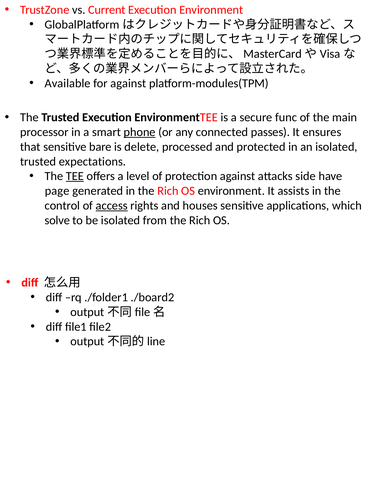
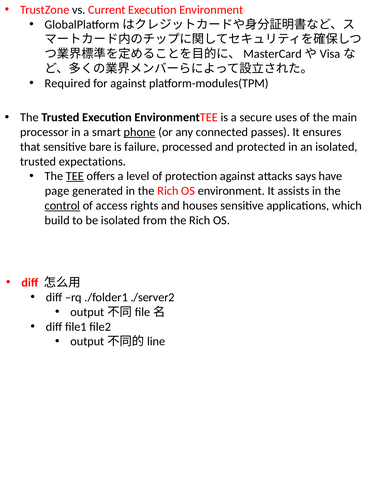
Available: Available -> Required
func: func -> uses
delete: delete -> failure
side: side -> says
control underline: none -> present
access underline: present -> none
solve: solve -> build
./board2: ./board2 -> ./server2
